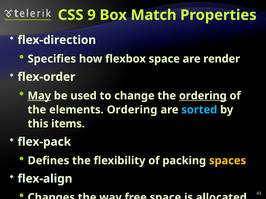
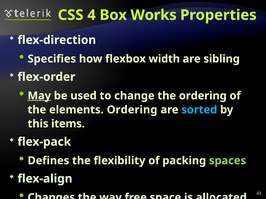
9: 9 -> 4
Match: Match -> Works
flexbox space: space -> width
render: render -> sibling
ordering at (203, 96) underline: present -> none
spaces colour: yellow -> light green
